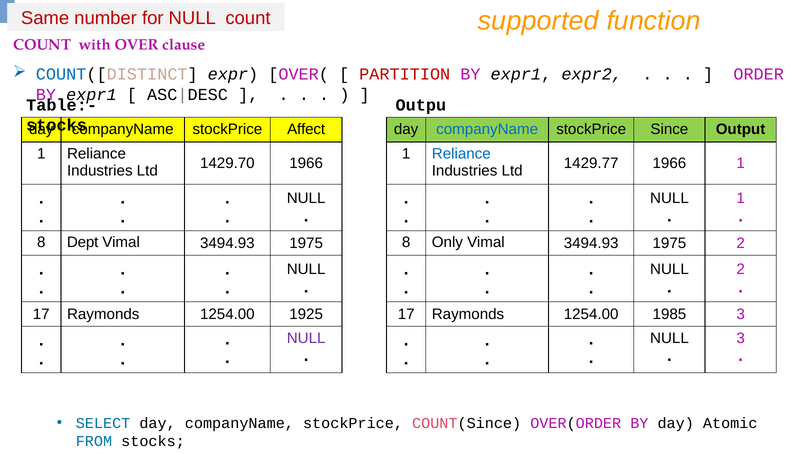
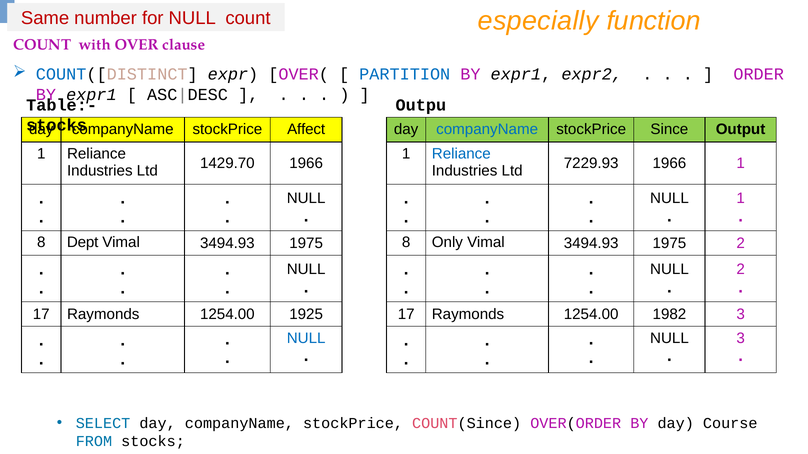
supported: supported -> especially
PARTITION colour: red -> blue
1429.77: 1429.77 -> 7229.93
1985: 1985 -> 1982
NULL at (306, 338) colour: purple -> blue
Atomic: Atomic -> Course
